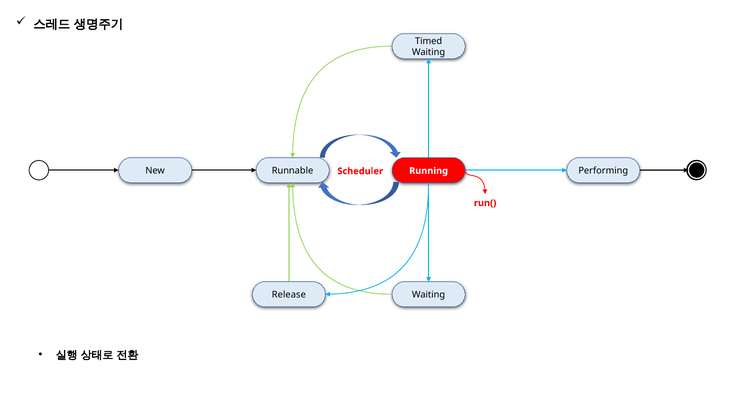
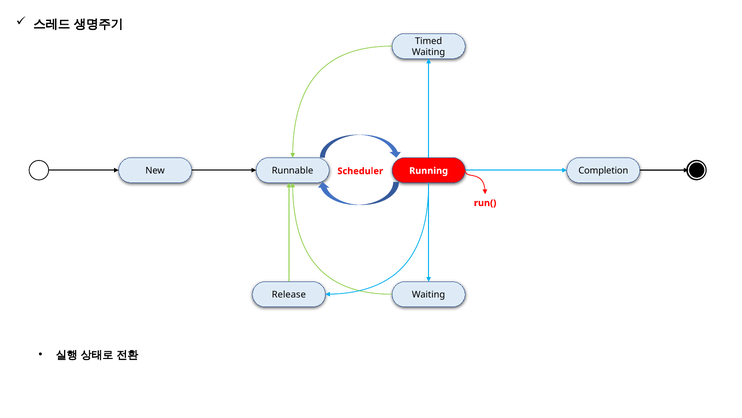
Performing: Performing -> Completion
